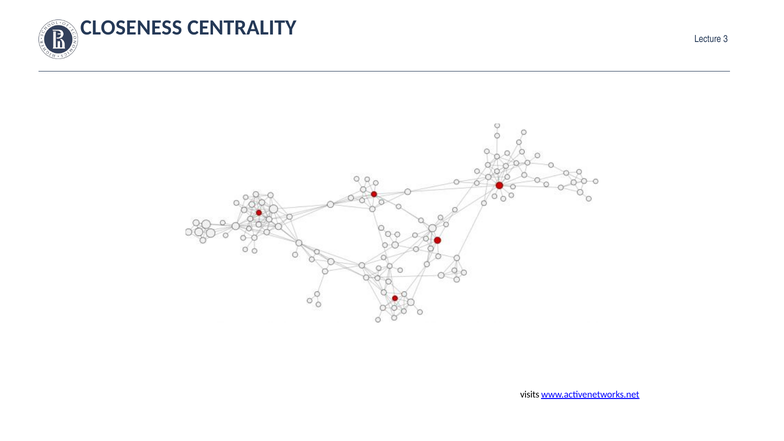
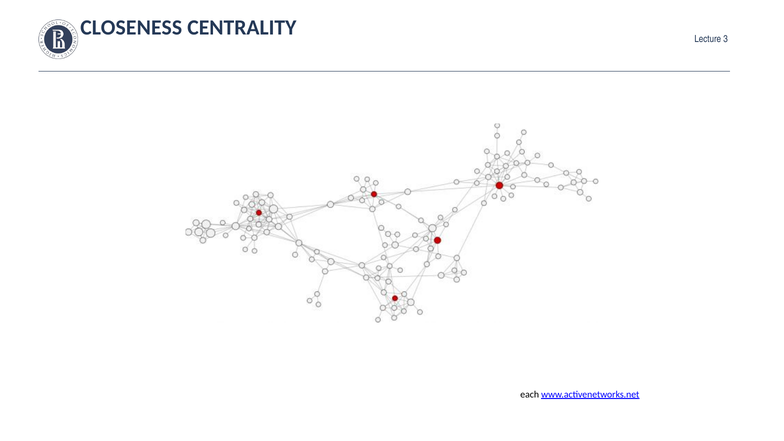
visits: visits -> each
